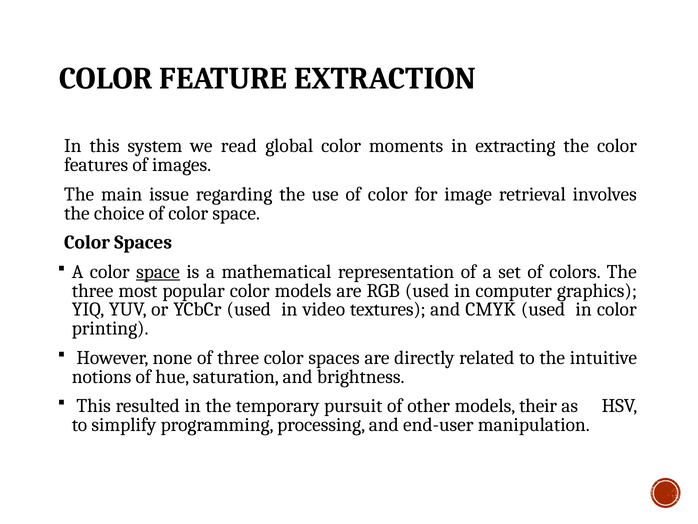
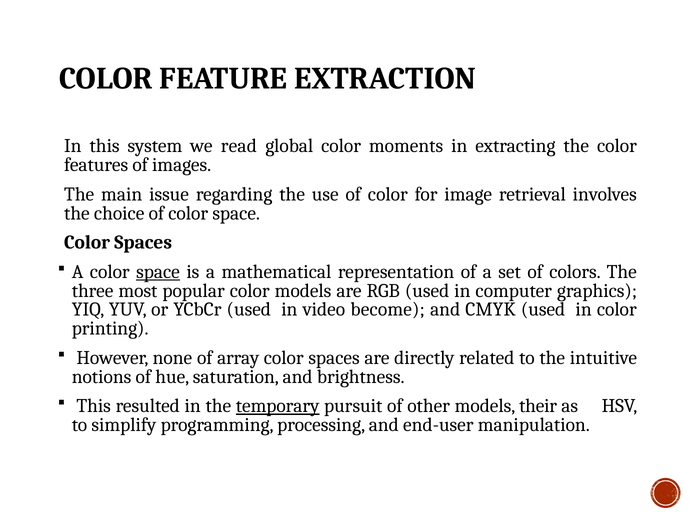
textures: textures -> become
of three: three -> array
temporary underline: none -> present
